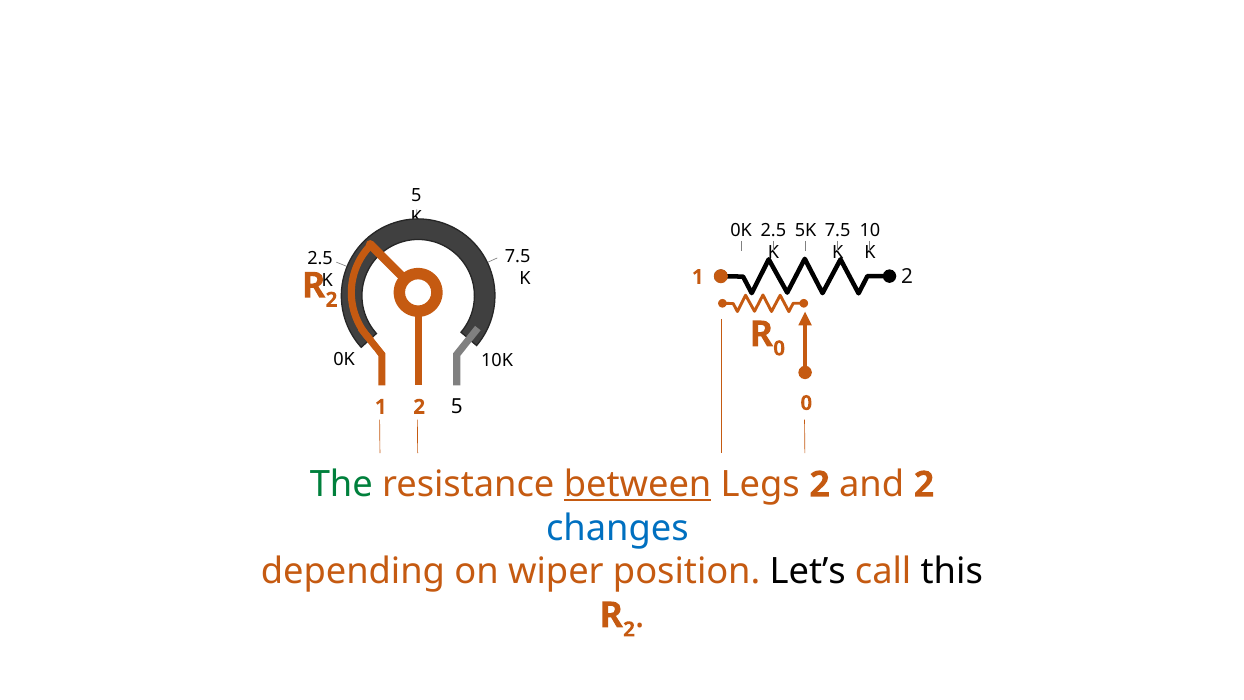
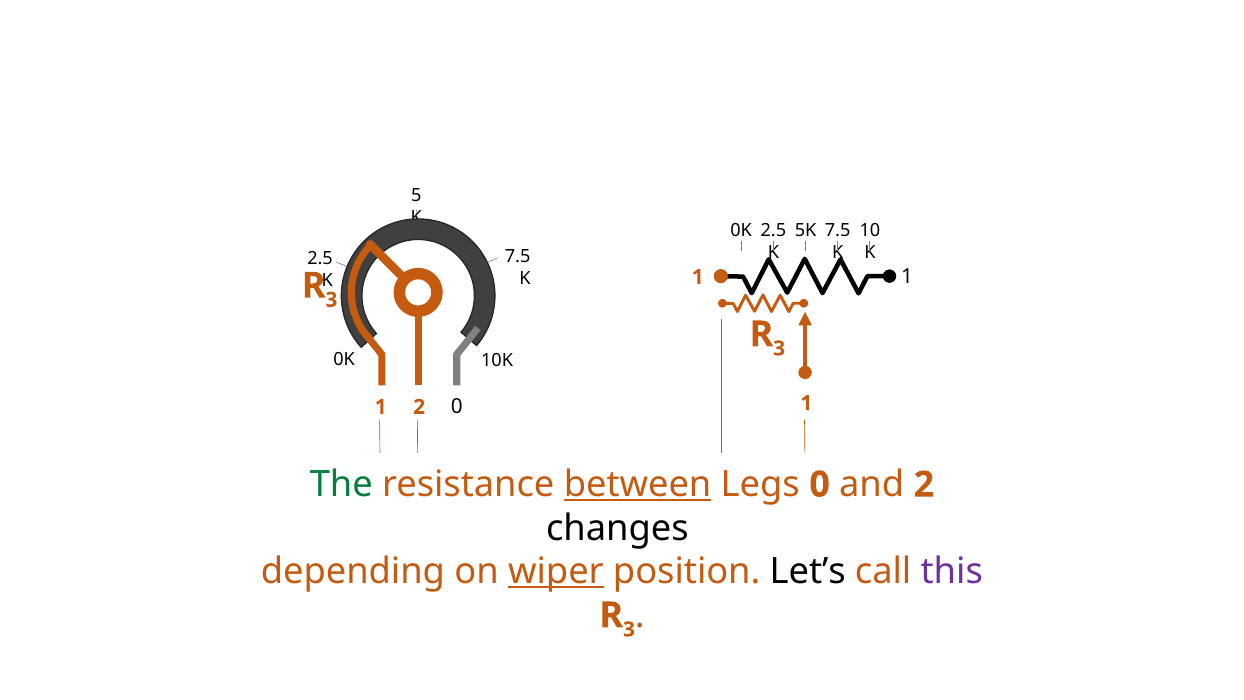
2 at (907, 277): 2 -> 1
2 at (331, 300): 2 -> 3
0 at (779, 348): 0 -> 3
1 5: 5 -> 0
2 0: 0 -> 1
Legs 2: 2 -> 0
changes colour: blue -> black
wiper underline: none -> present
this colour: black -> purple
2 at (629, 629): 2 -> 3
